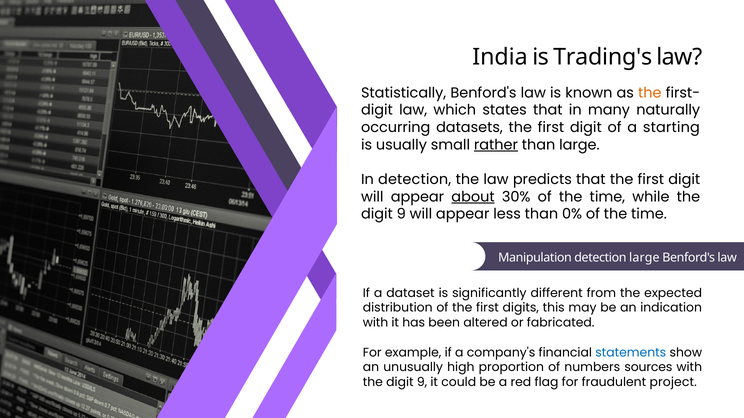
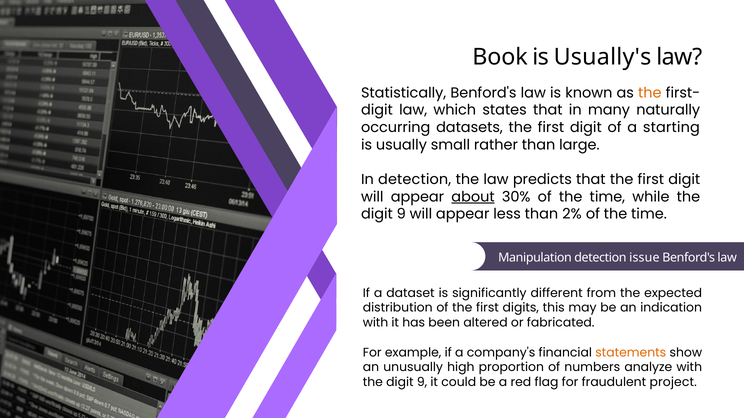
India: India -> Book
Trading's: Trading's -> Usually's
rather underline: present -> none
0%: 0% -> 2%
detection large: large -> issue
statements colour: blue -> orange
sources: sources -> analyze
